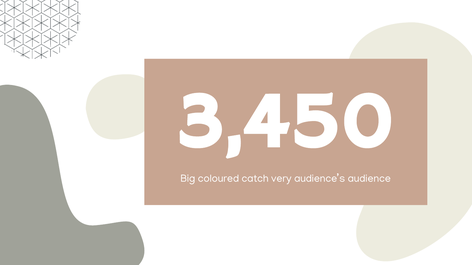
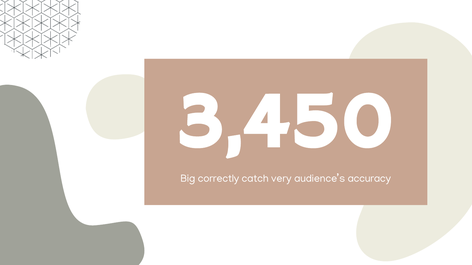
coloured: coloured -> correctly
audience: audience -> accuracy
